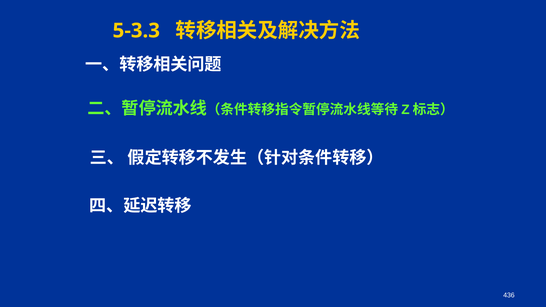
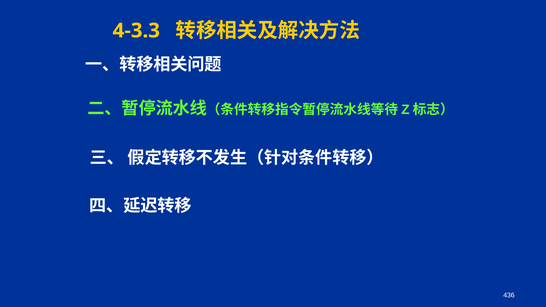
5-3.3: 5-3.3 -> 4-3.3
